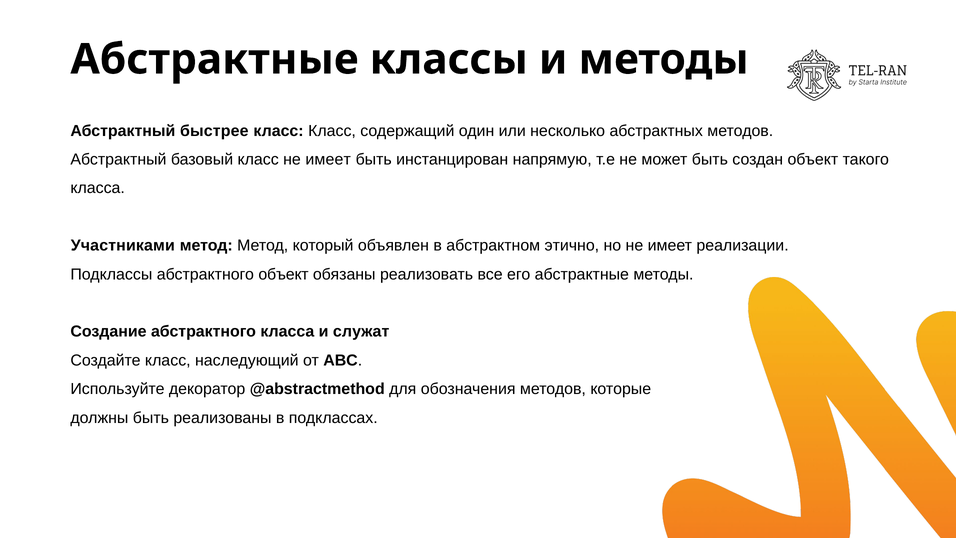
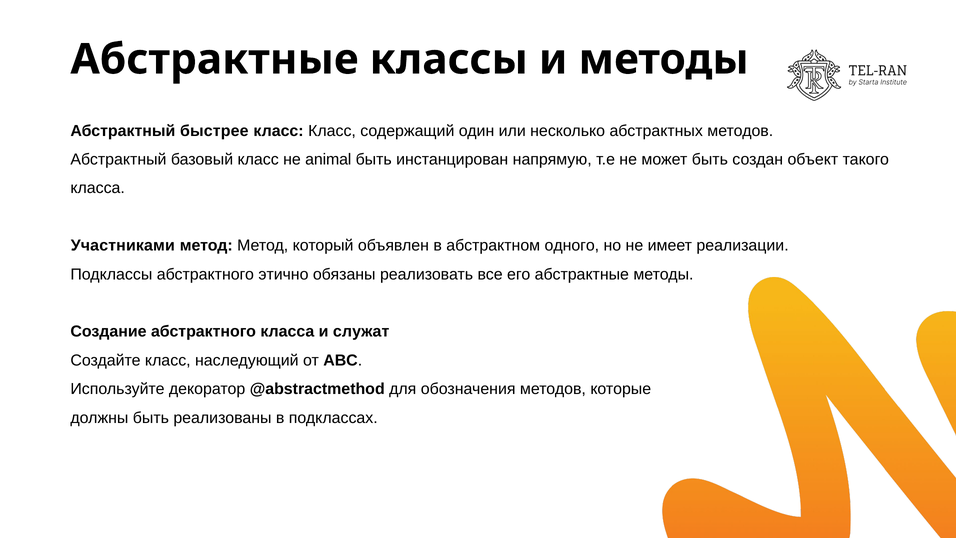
класс не имеет: имеет -> animal
этично: этично -> одного
абстрактного объект: объект -> этично
